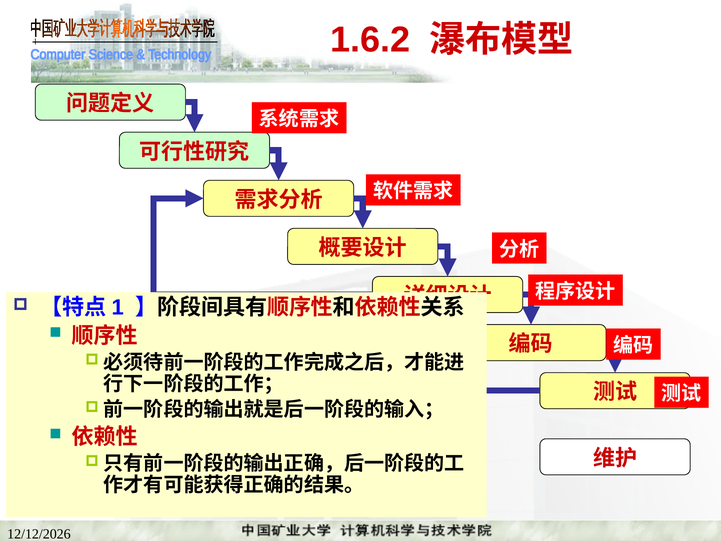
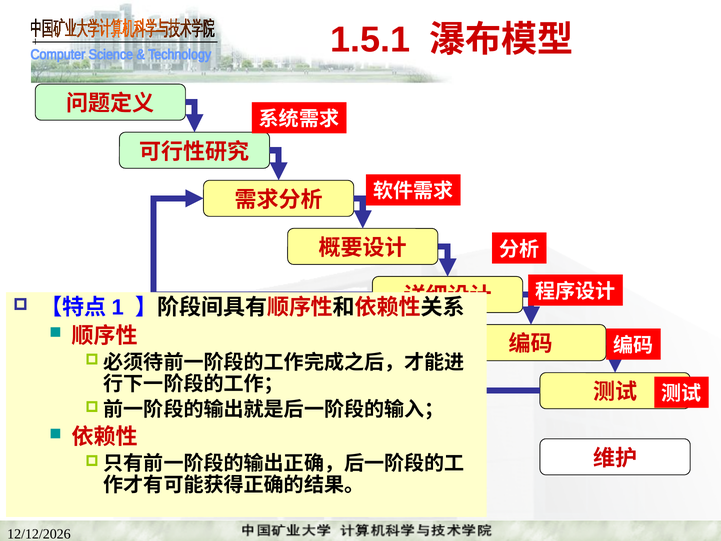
1.6.2: 1.6.2 -> 1.5.1
